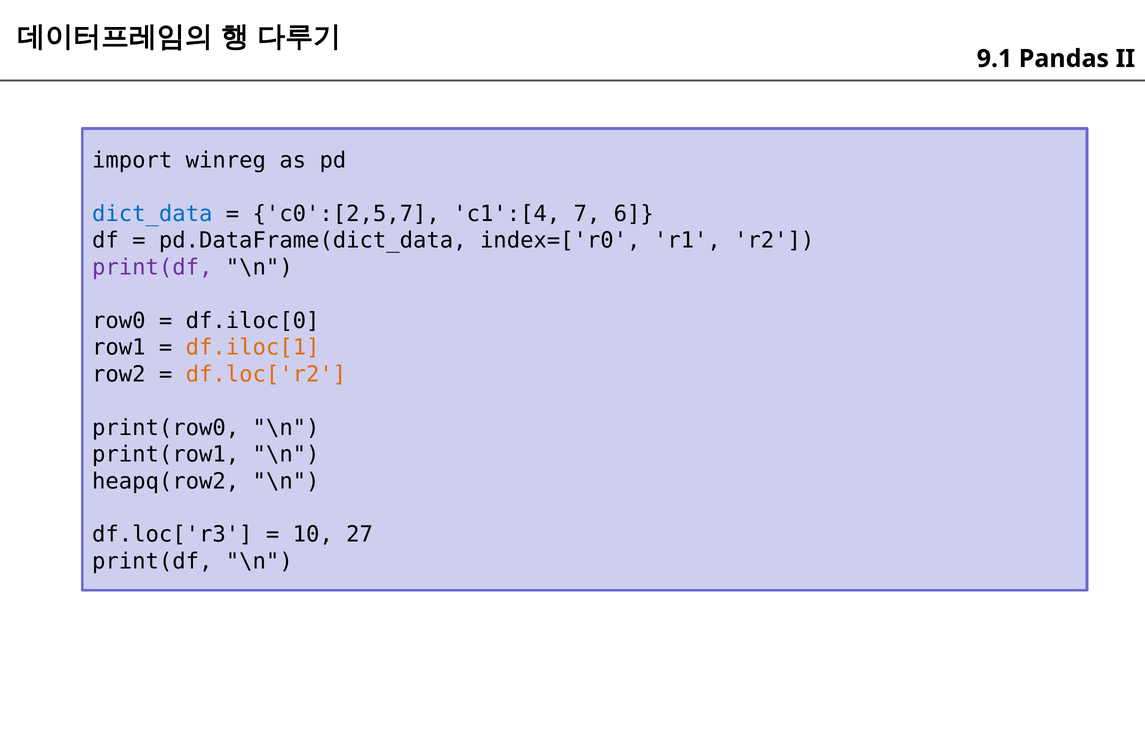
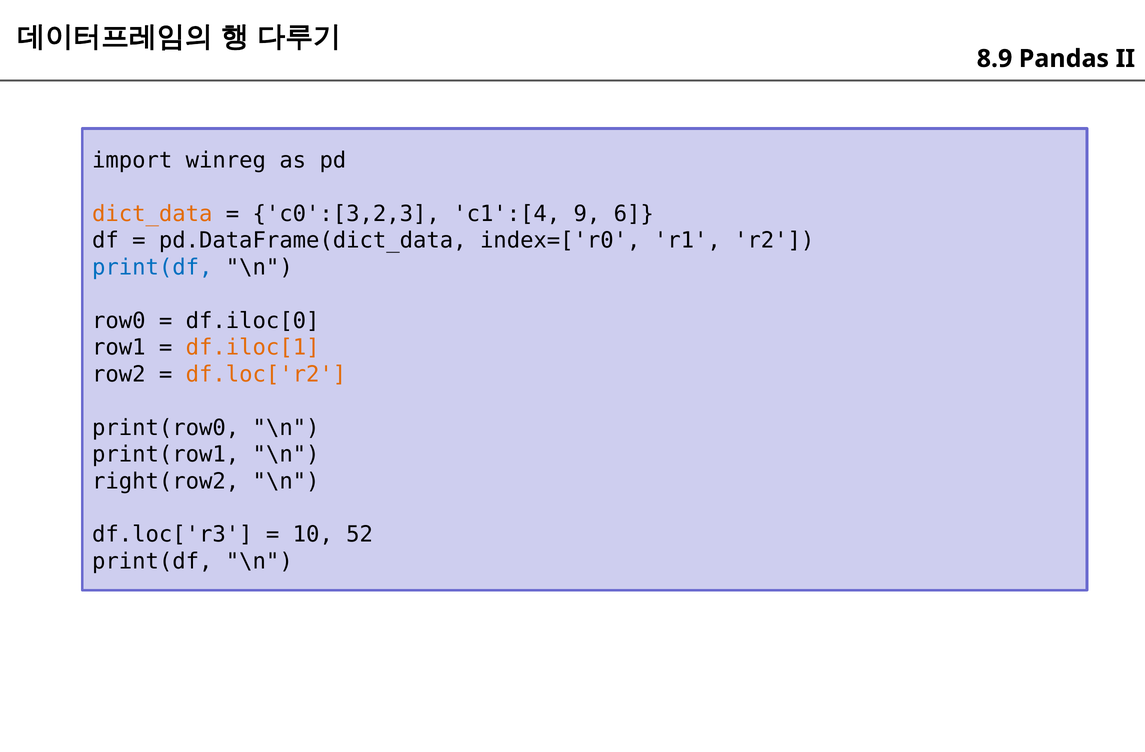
9.1: 9.1 -> 8.9
dict_data colour: blue -> orange
c0':[2,5,7: c0':[2,5,7 -> c0':[3,2,3
7: 7 -> 9
print(df at (152, 267) colour: purple -> blue
heapq(row2: heapq(row2 -> right(row2
27: 27 -> 52
